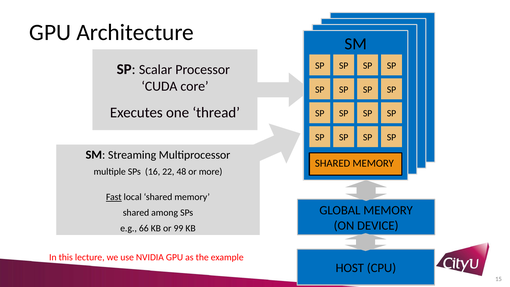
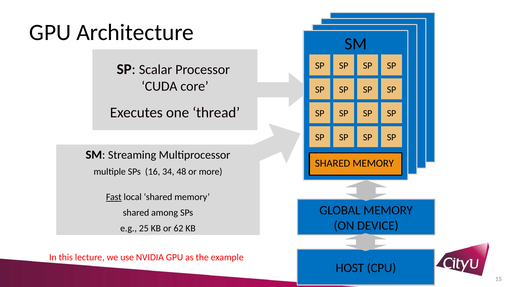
22: 22 -> 34
66: 66 -> 25
99: 99 -> 62
